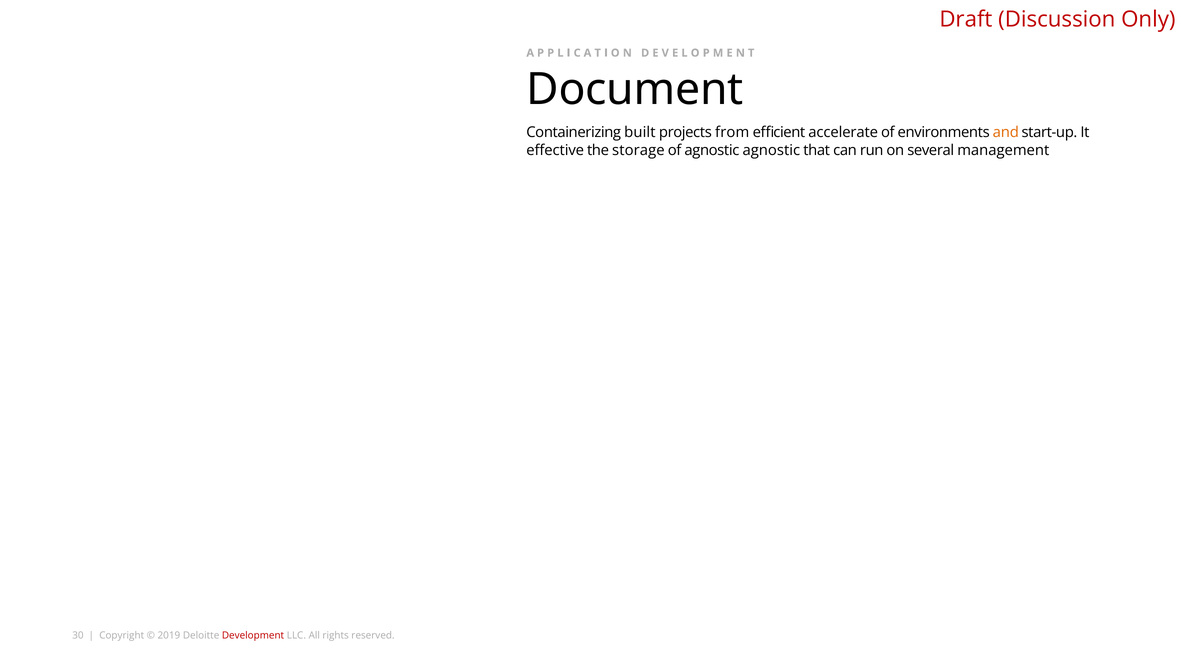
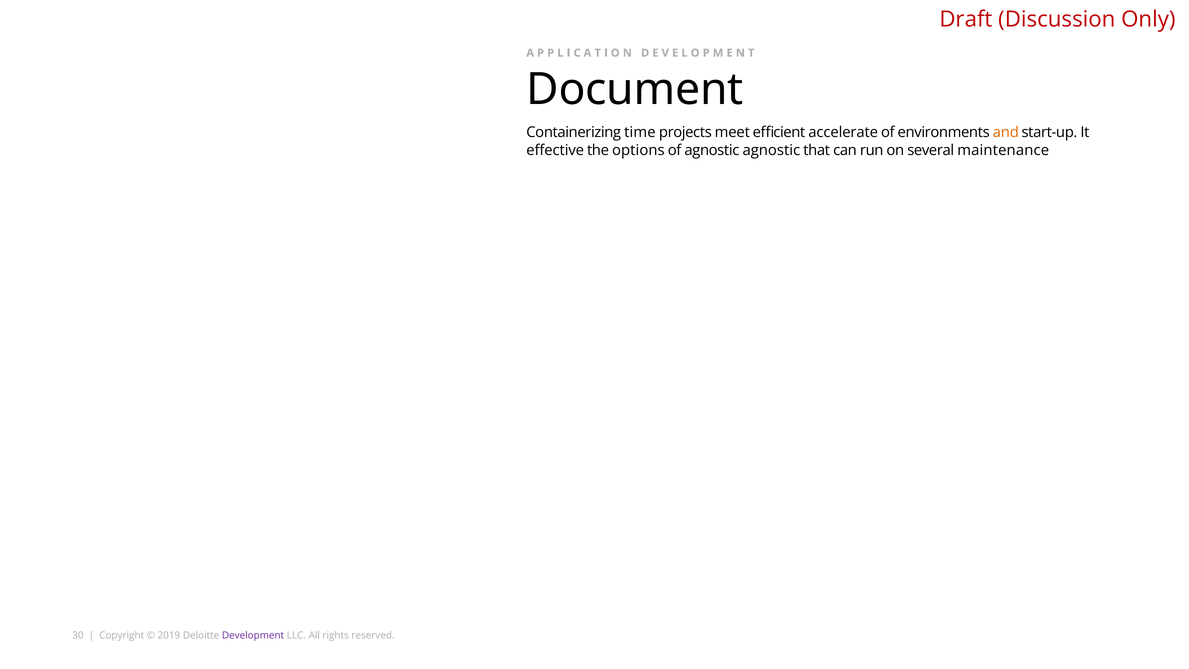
built: built -> time
from: from -> meet
storage: storage -> options
management: management -> maintenance
Development colour: red -> purple
